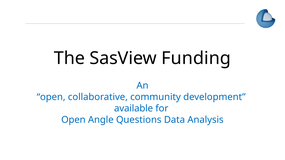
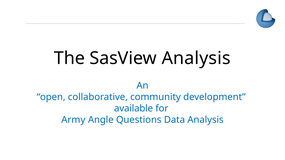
SasView Funding: Funding -> Analysis
Open at (73, 120): Open -> Army
